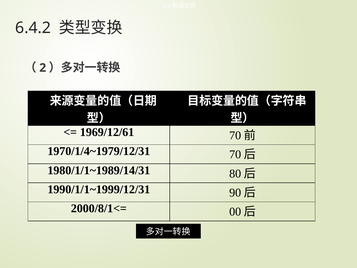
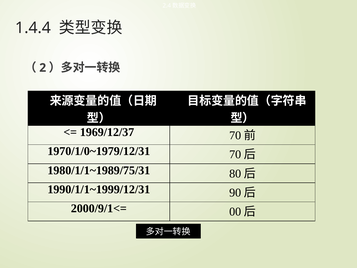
6.4.2: 6.4.2 -> 1.4.4
1969/12/61: 1969/12/61 -> 1969/12/37
1970/1/4~1979/12/31: 1970/1/4~1979/12/31 -> 1970/1/0~1979/12/31
1980/1/1~1989/14/31: 1980/1/1~1989/14/31 -> 1980/1/1~1989/75/31
2000/8/1<=: 2000/8/1<= -> 2000/9/1<=
